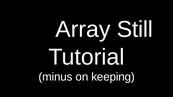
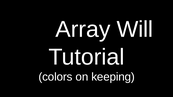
Still: Still -> Will
minus: minus -> colors
